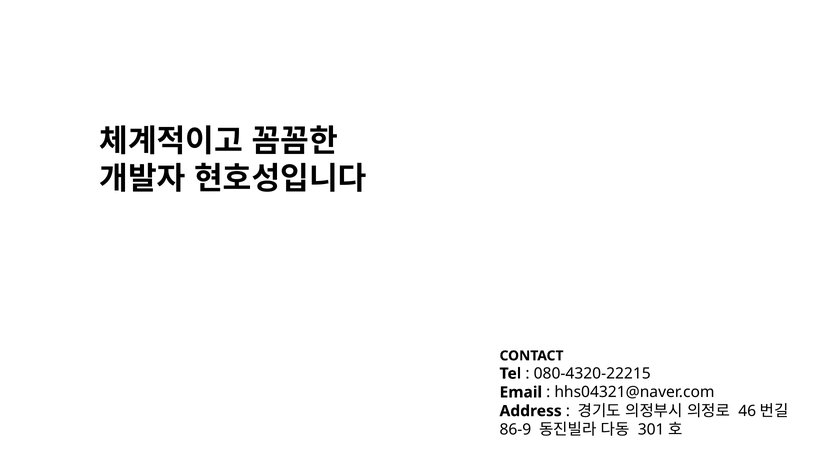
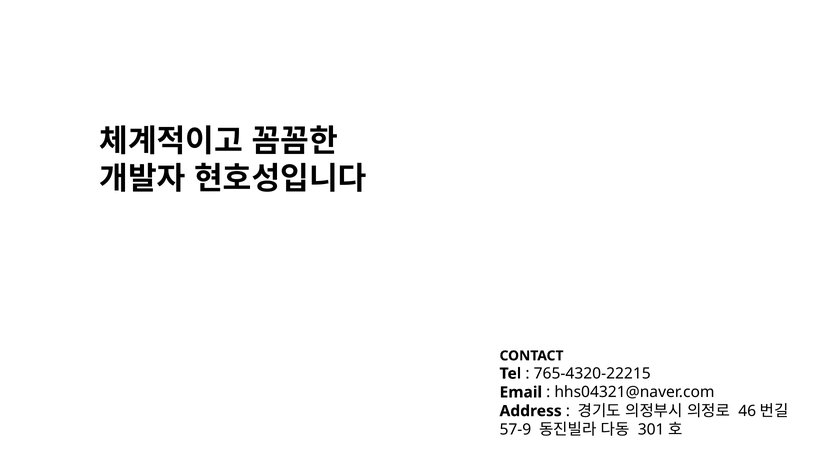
080-4320-22215: 080-4320-22215 -> 765-4320-22215
86-9: 86-9 -> 57-9
